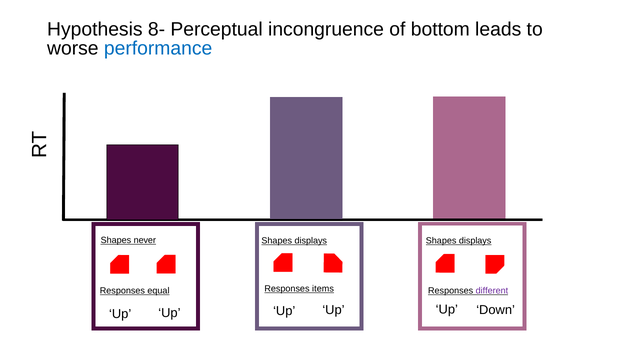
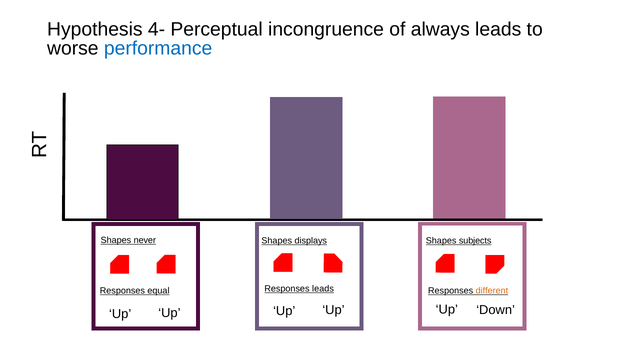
8-: 8- -> 4-
bottom: bottom -> always
displays at (475, 240): displays -> subjects
Responses items: items -> leads
different colour: purple -> orange
